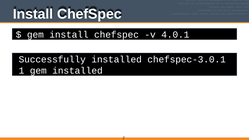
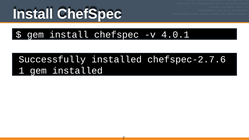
chefspec-3.0.1: chefspec-3.0.1 -> chefspec-2.7.6
